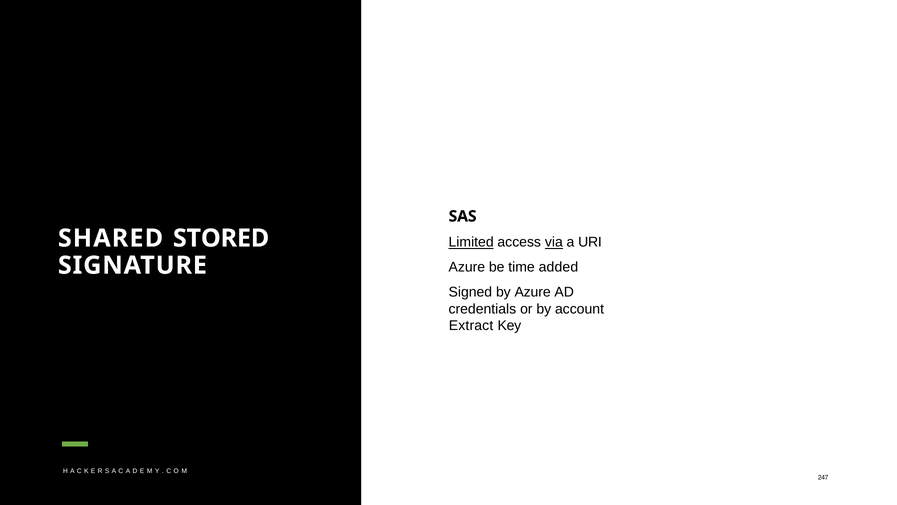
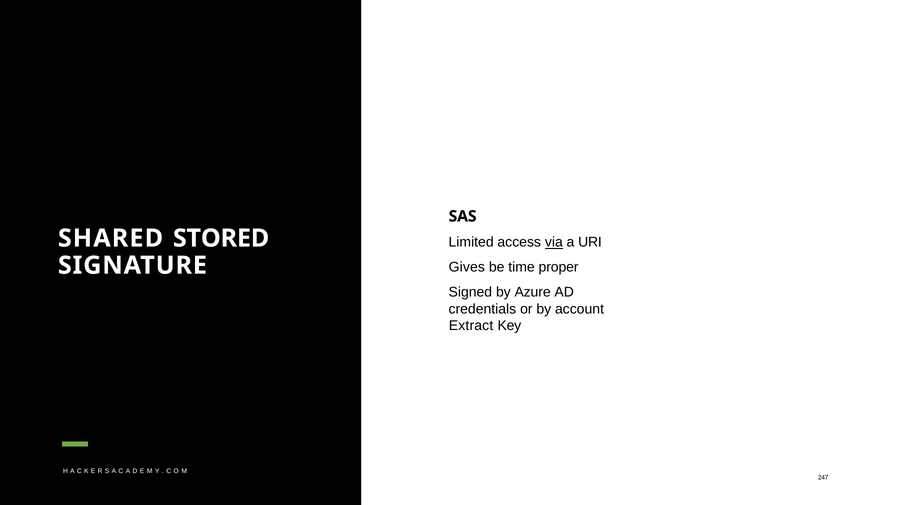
Limited underline: present -> none
Azure at (467, 267): Azure -> Gives
added: added -> proper
